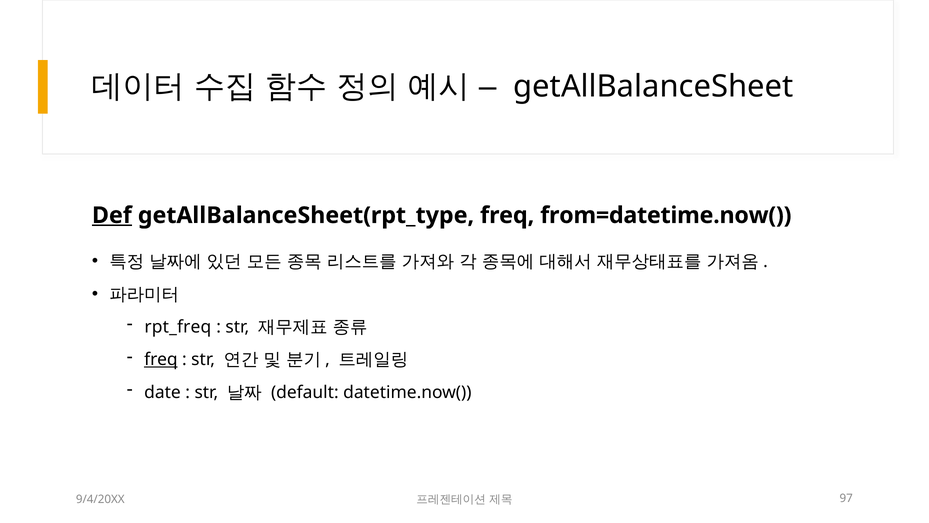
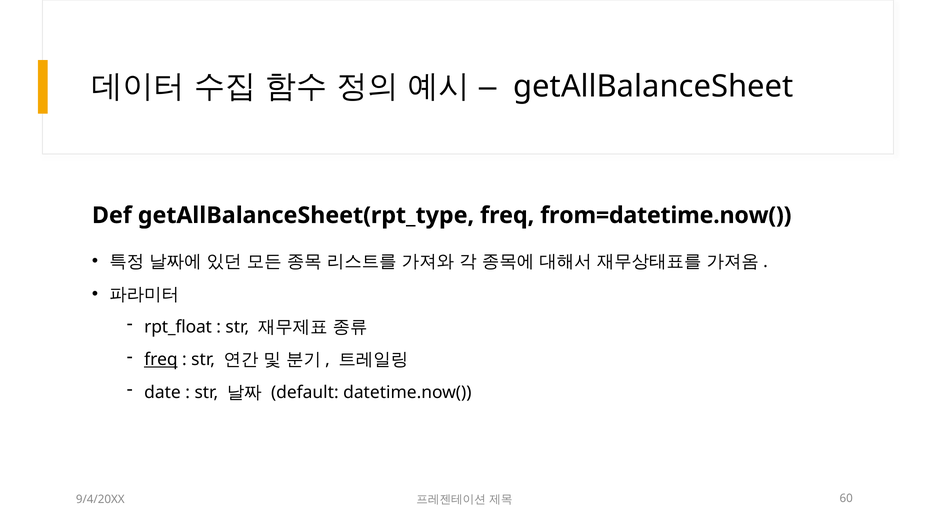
Def underline: present -> none
rpt_freq: rpt_freq -> rpt_float
97: 97 -> 60
